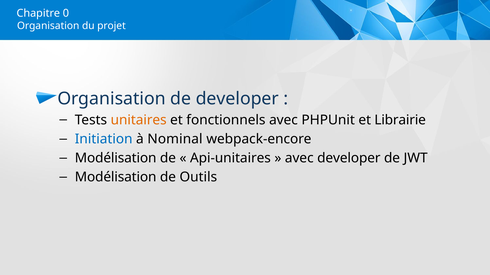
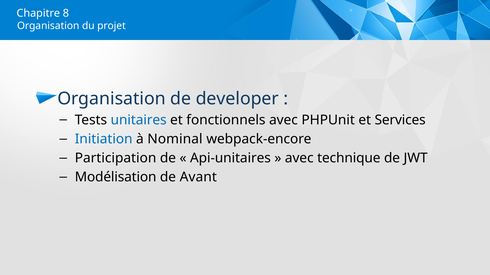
0: 0 -> 8
unitaires colour: orange -> blue
Librairie: Librairie -> Services
Modélisation at (116, 158): Modélisation -> Participation
avec developer: developer -> technique
Outils: Outils -> Avant
